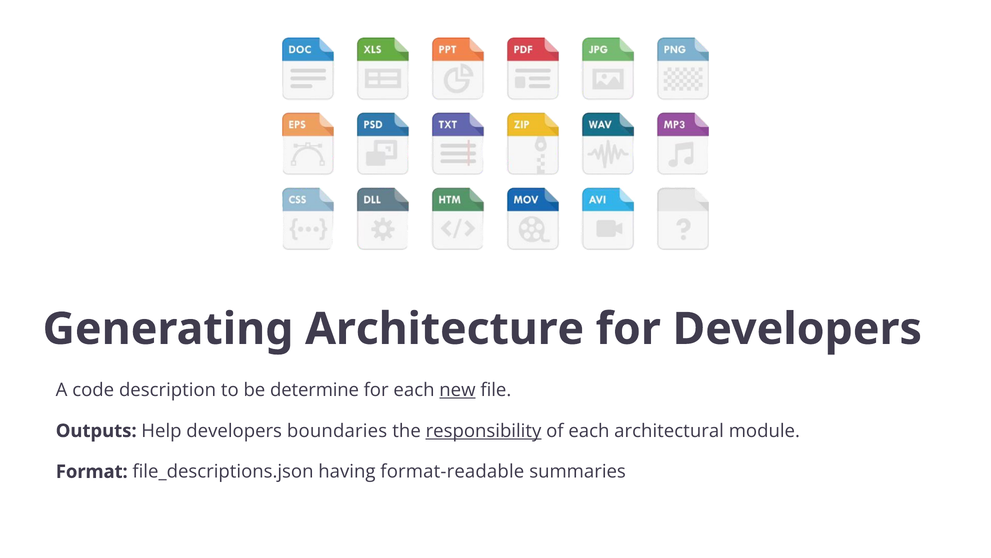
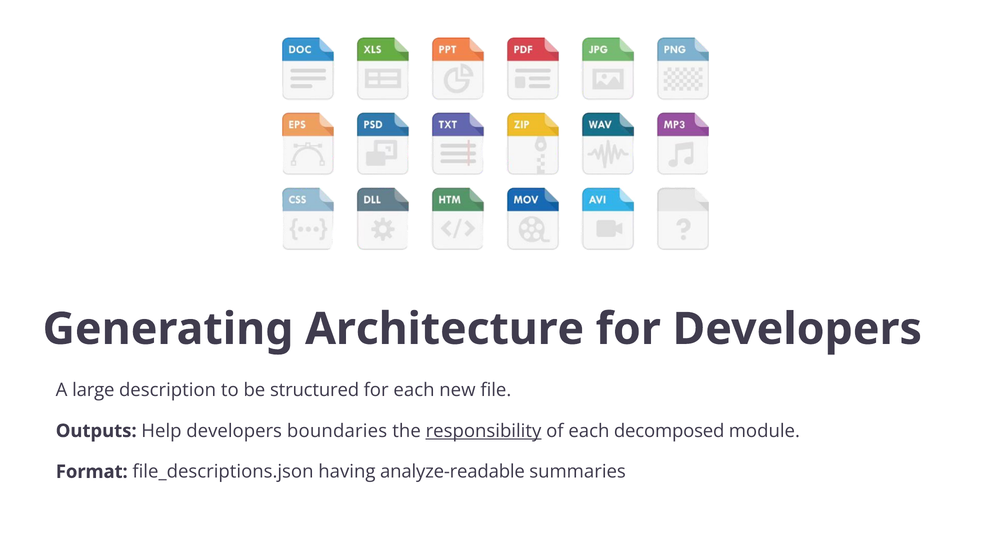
code: code -> large
determine: determine -> structured
new underline: present -> none
architectural: architectural -> decomposed
format-readable: format-readable -> analyze-readable
